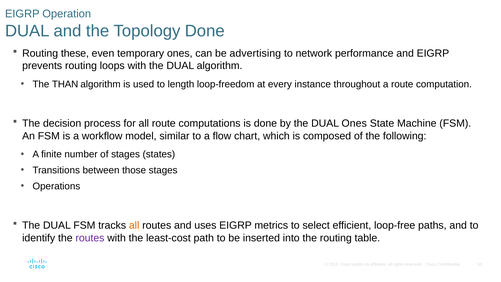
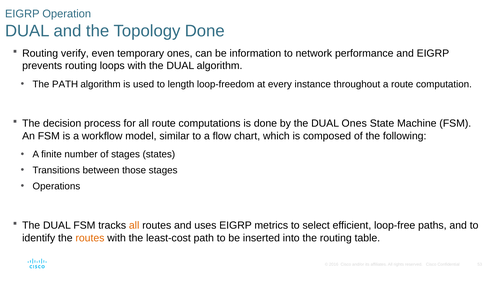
these: these -> verify
advertising: advertising -> information
The THAN: THAN -> PATH
routes at (90, 238) colour: purple -> orange
